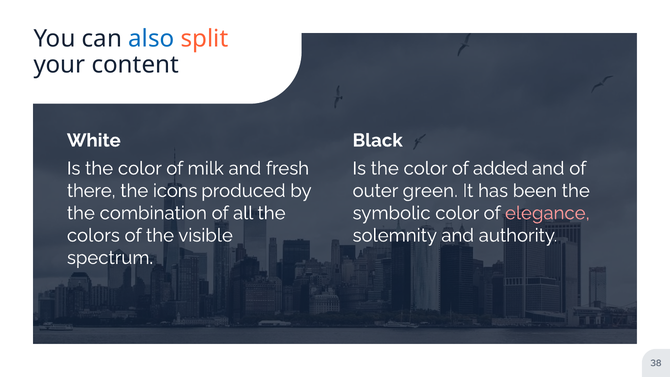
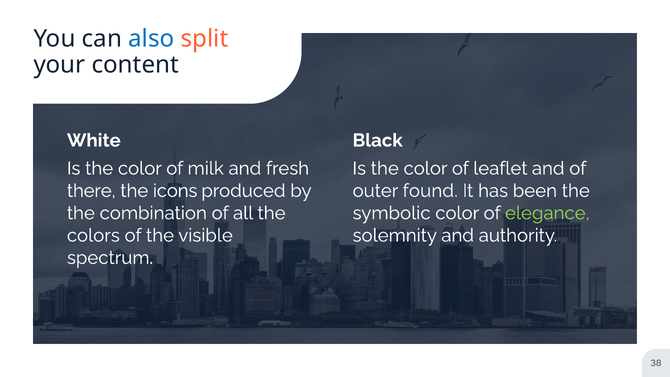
added: added -> leaflet
green: green -> found
elegance colour: pink -> light green
